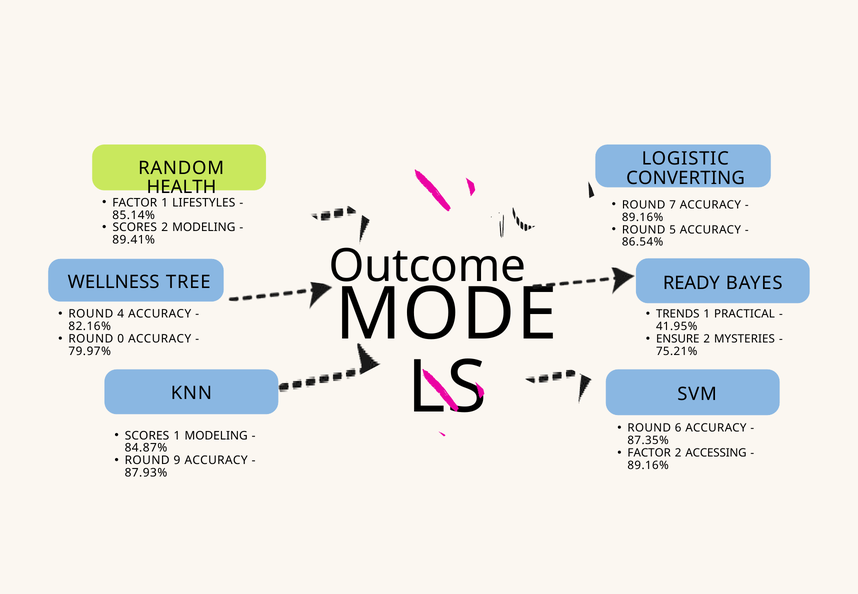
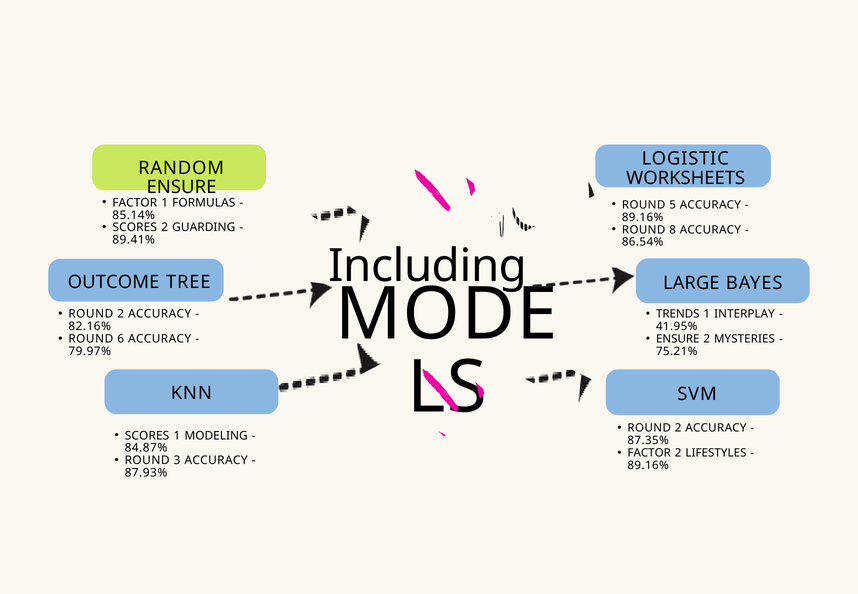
CONVERTING: CONVERTING -> WORKSHEETS
HEALTH at (181, 187): HEALTH -> ENSURE
LIFESTYLES: LIFESTYLES -> FORMULAS
7: 7 -> 5
2 MODELING: MODELING -> GUARDING
5: 5 -> 8
Outcome: Outcome -> Including
WELLNESS: WELLNESS -> OUTCOME
READY: READY -> LARGE
4 at (121, 314): 4 -> 2
PRACTICAL: PRACTICAL -> INTERPLAY
0: 0 -> 6
6 at (678, 428): 6 -> 2
ACCESSING: ACCESSING -> LIFESTYLES
9: 9 -> 3
